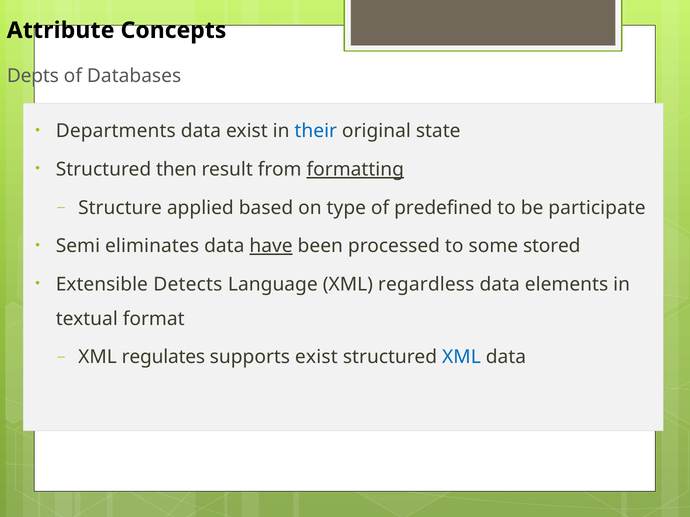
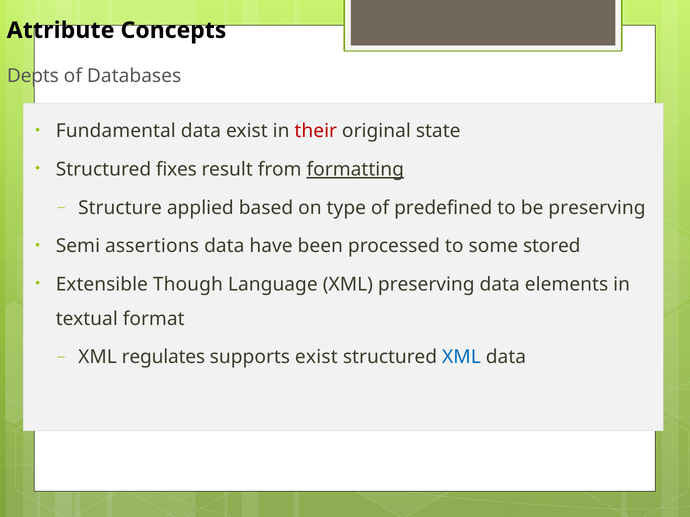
Departments: Departments -> Fundamental
their colour: blue -> red
then: then -> fixes
be participate: participate -> preserving
eliminates: eliminates -> assertions
have underline: present -> none
Detects: Detects -> Though
XML regardless: regardless -> preserving
